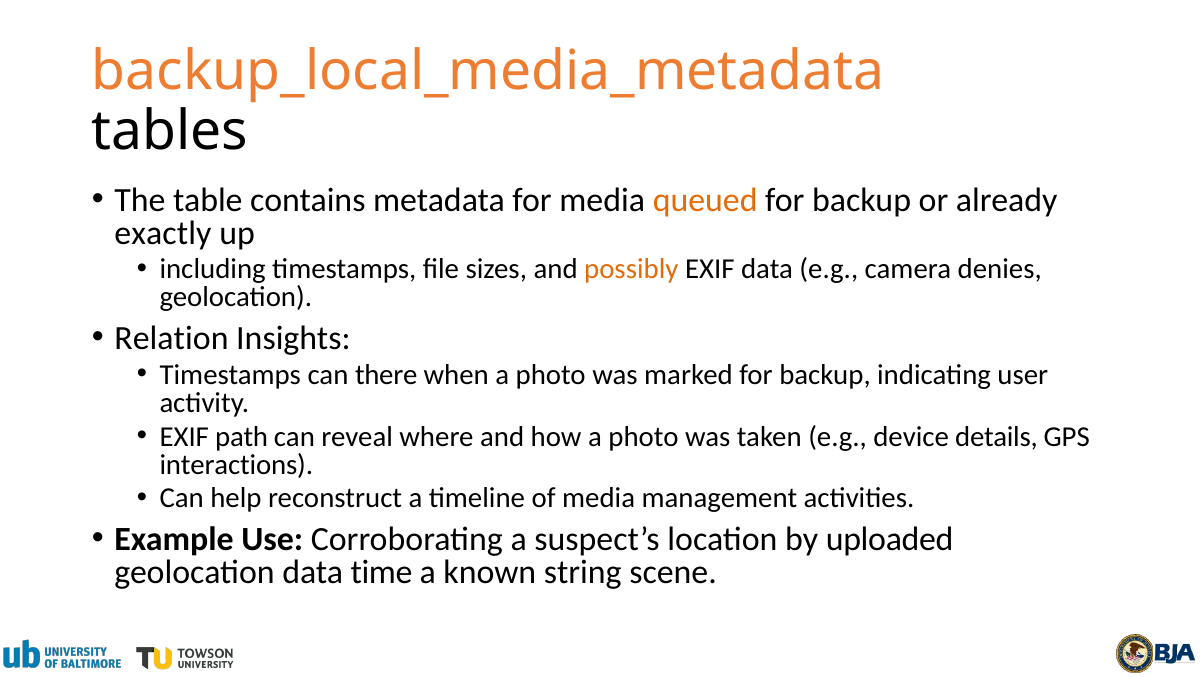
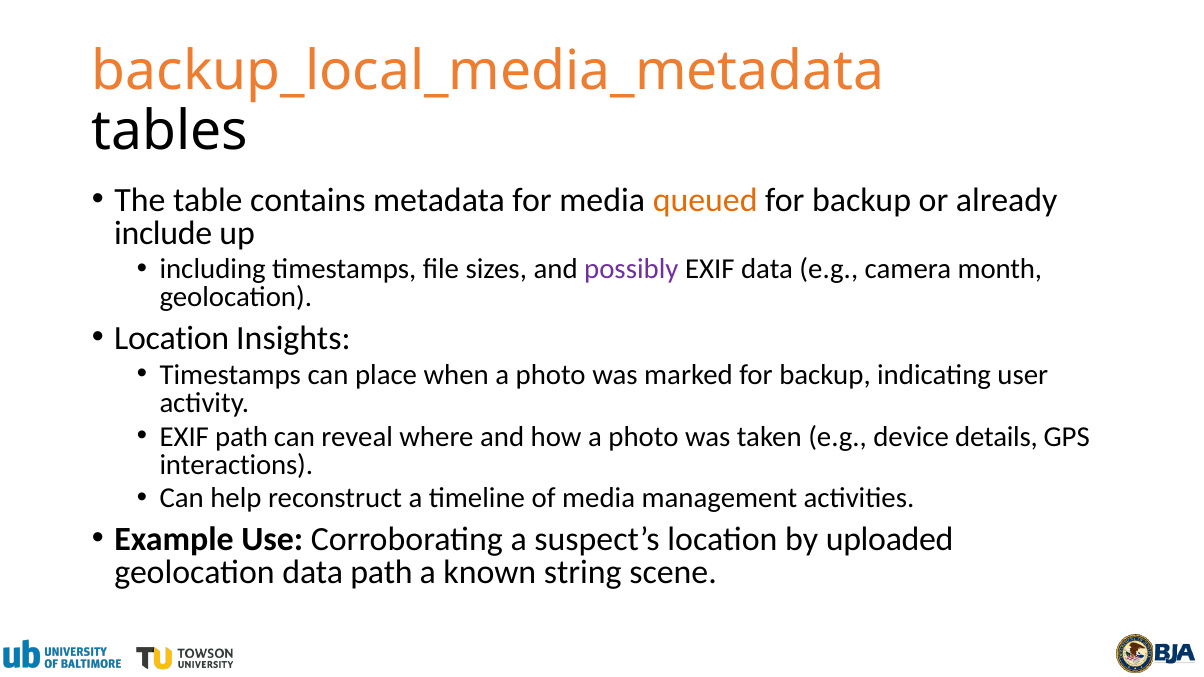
exactly: exactly -> include
possibly colour: orange -> purple
denies: denies -> month
Relation at (171, 339): Relation -> Location
there: there -> place
data time: time -> path
